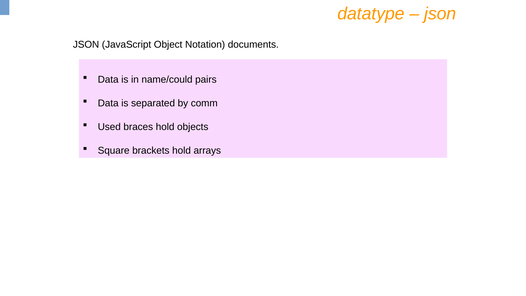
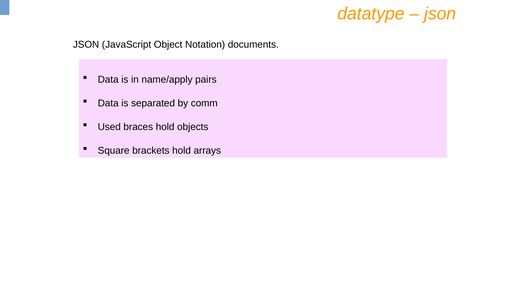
name/could: name/could -> name/apply
